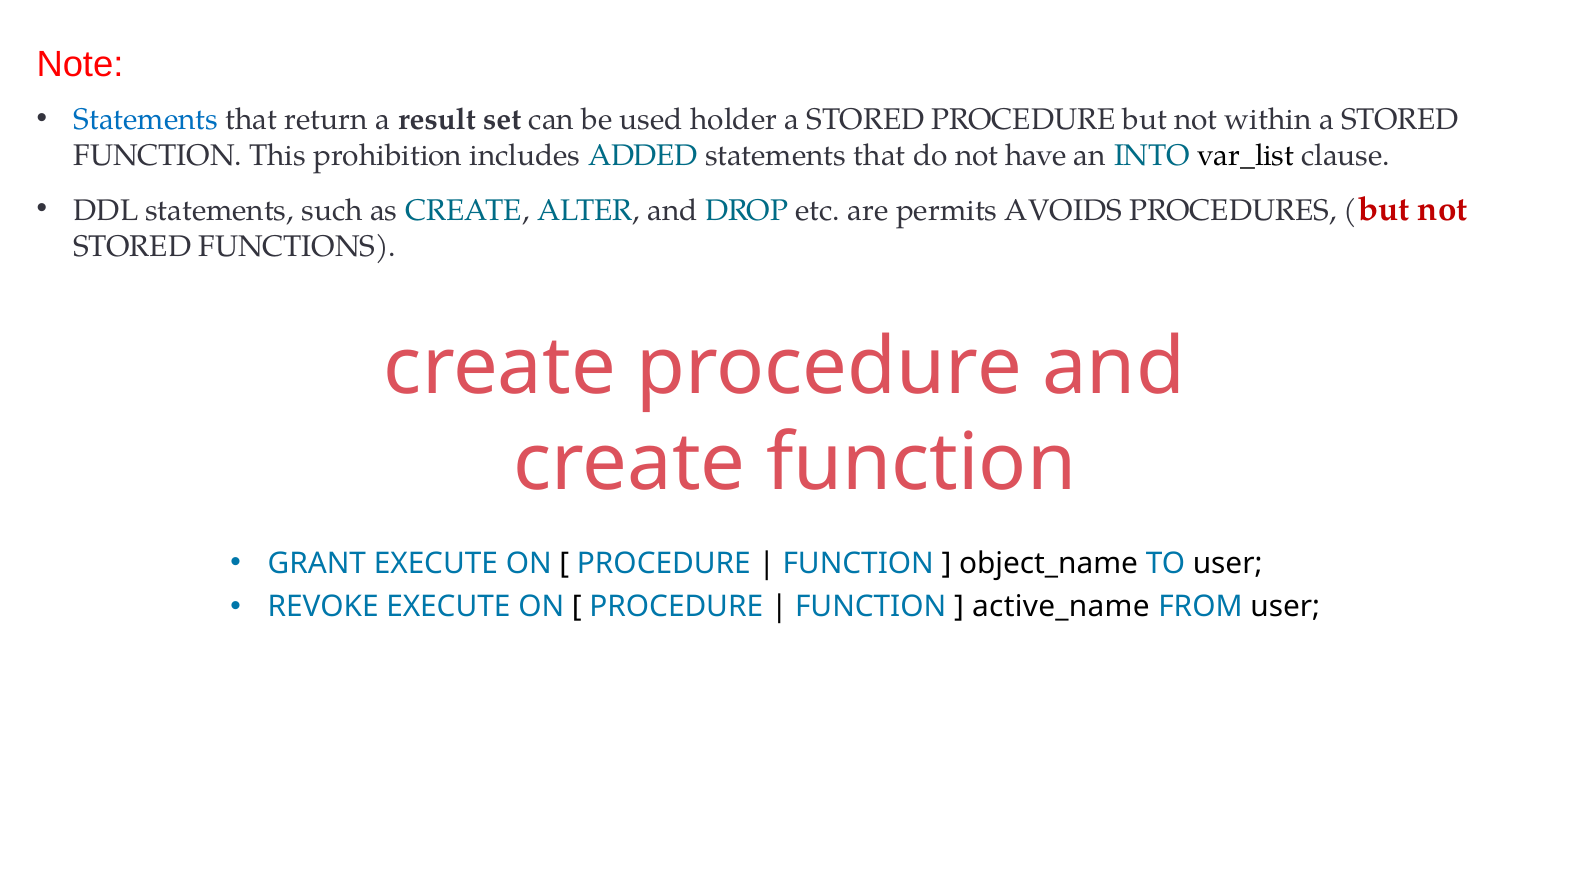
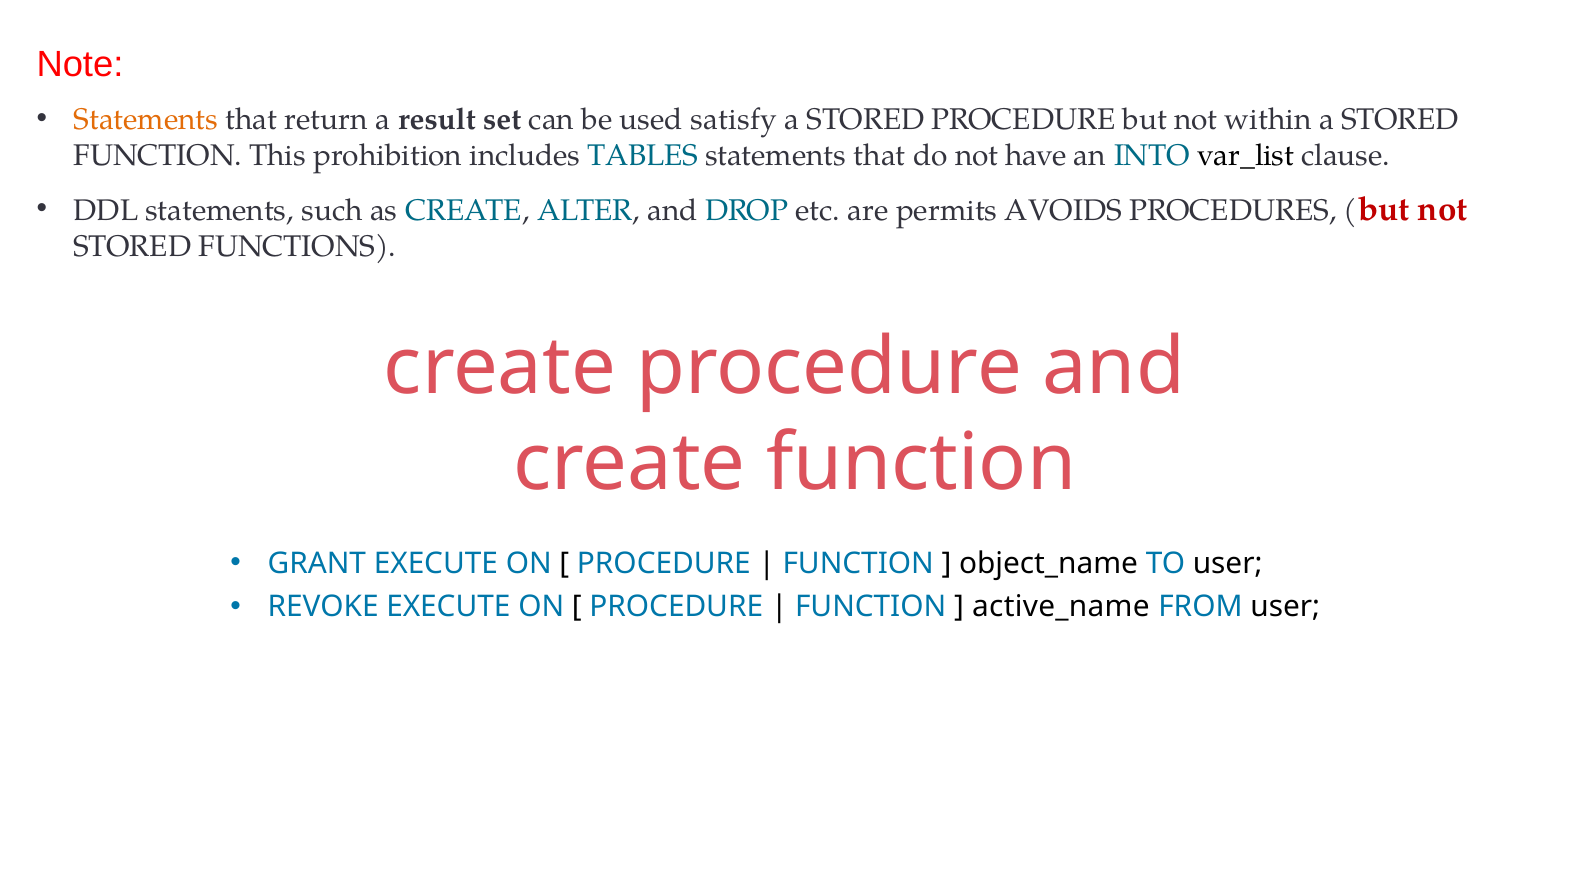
Statements at (146, 119) colour: blue -> orange
holder: holder -> satisfy
ADDED: ADDED -> TABLES
